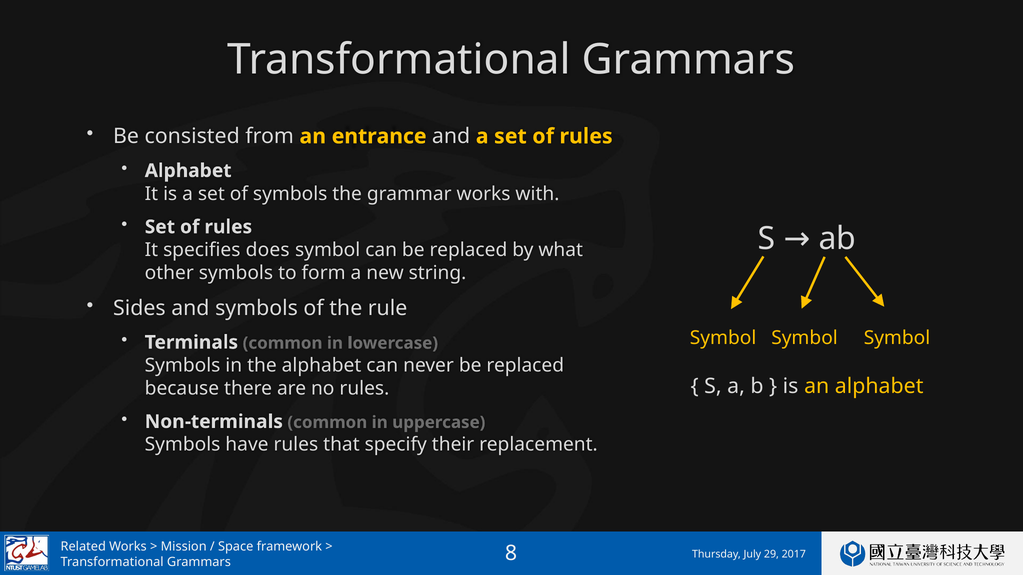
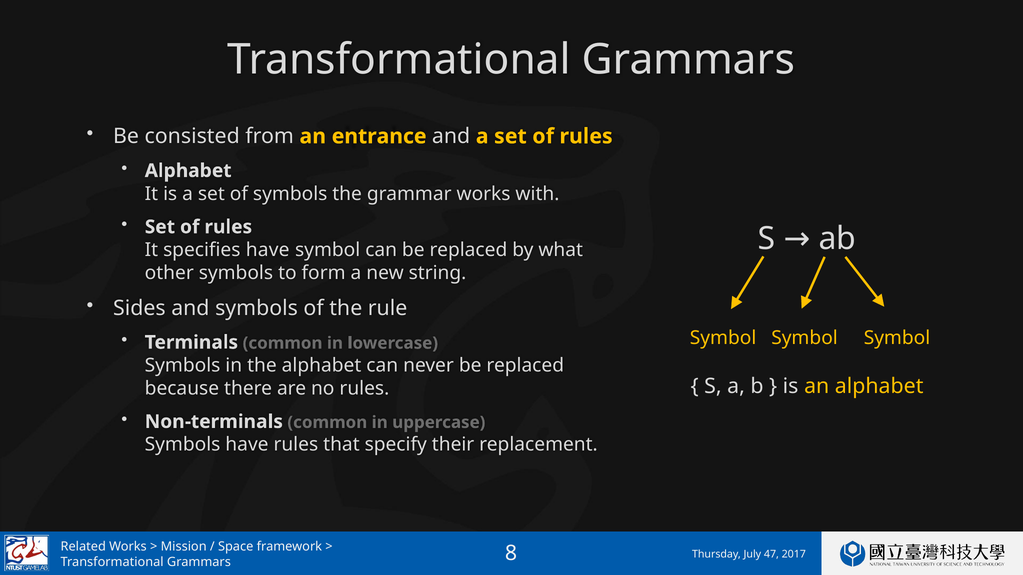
specifies does: does -> have
29: 29 -> 47
